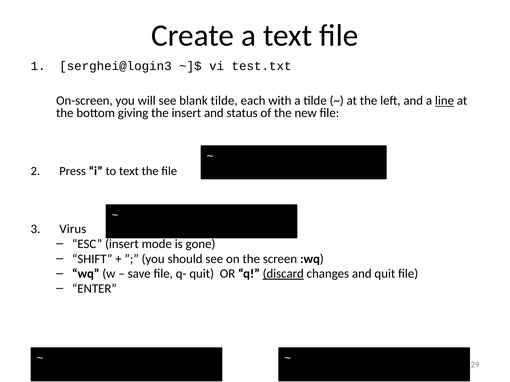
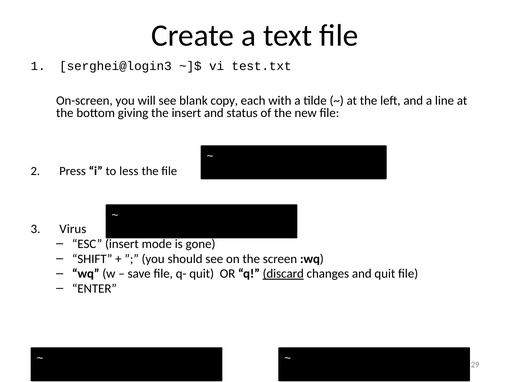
blank tilde: tilde -> copy
line underline: present -> none
to text: text -> less
